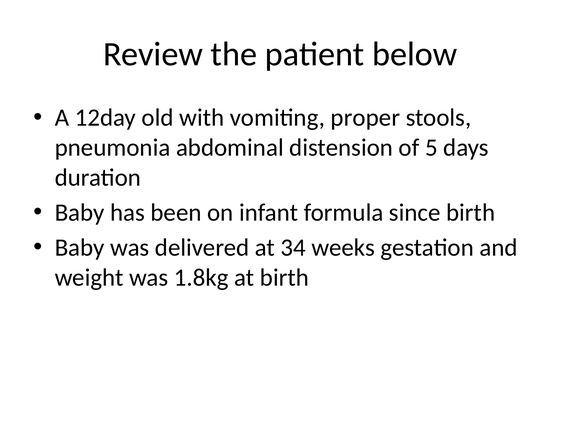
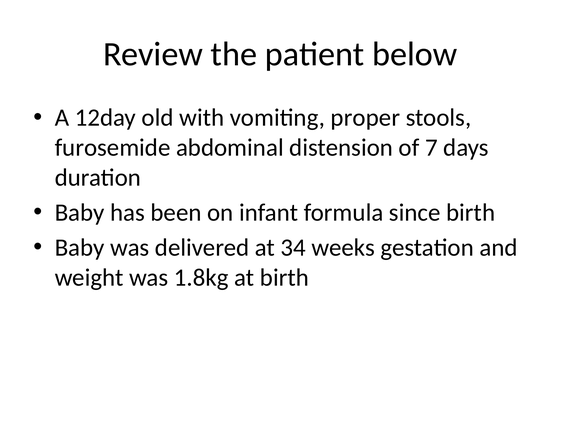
pneumonia: pneumonia -> furosemide
5: 5 -> 7
